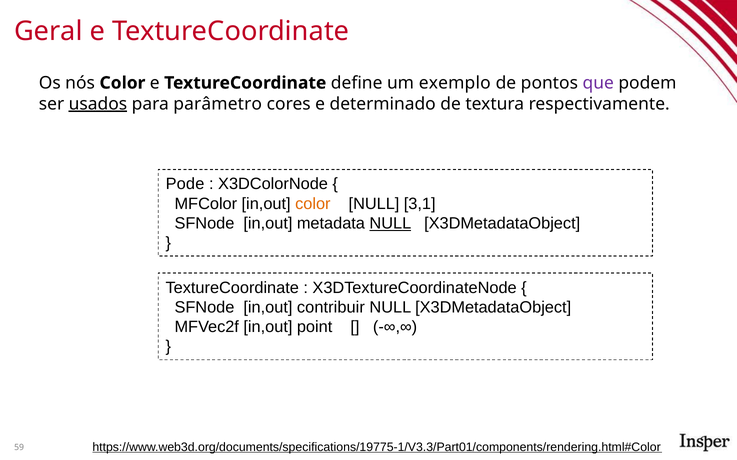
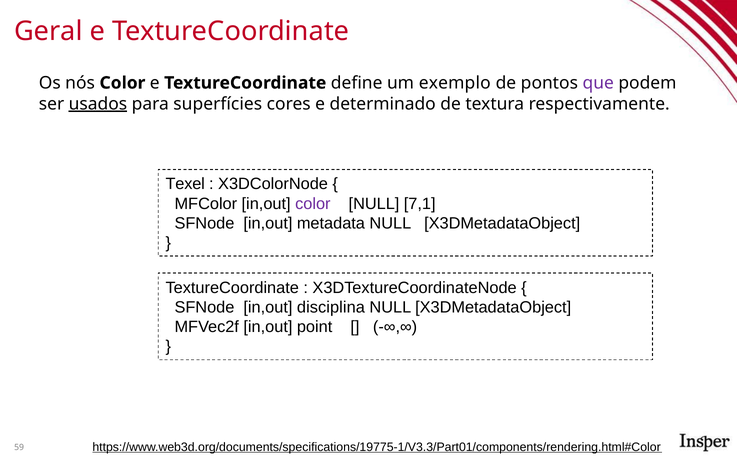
parâmetro: parâmetro -> superfícies
Pode: Pode -> Texel
color at (313, 204) colour: orange -> purple
3,1: 3,1 -> 7,1
NULL at (390, 224) underline: present -> none
contribuir: contribuir -> disciplina
